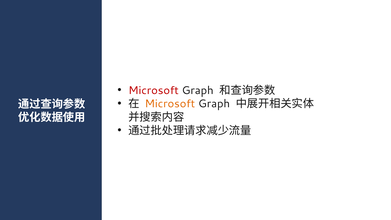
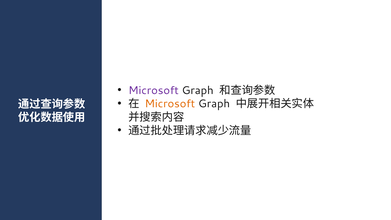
Microsoft at (153, 90) colour: red -> purple
